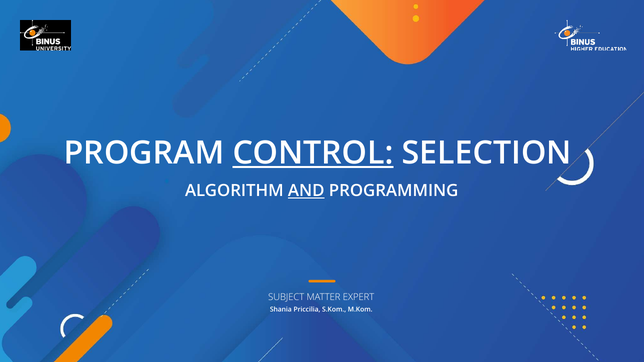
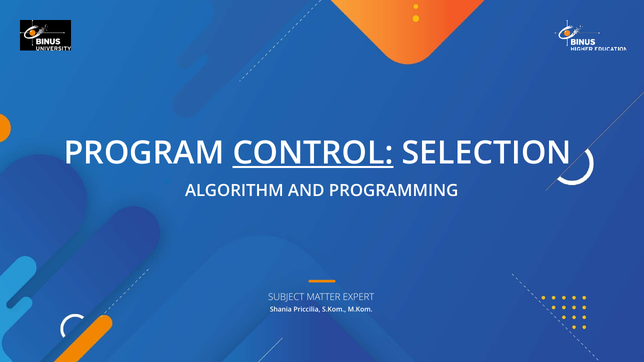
AND underline: present -> none
